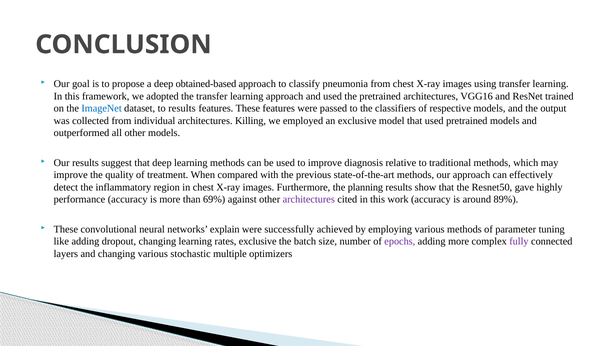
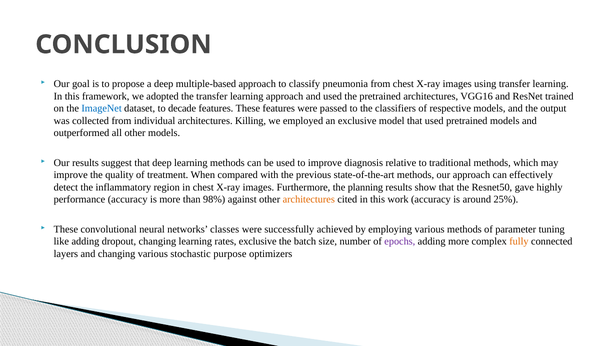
obtained-based: obtained-based -> multiple-based
to results: results -> decade
69%: 69% -> 98%
architectures at (309, 199) colour: purple -> orange
89%: 89% -> 25%
explain: explain -> classes
fully colour: purple -> orange
multiple: multiple -> purpose
